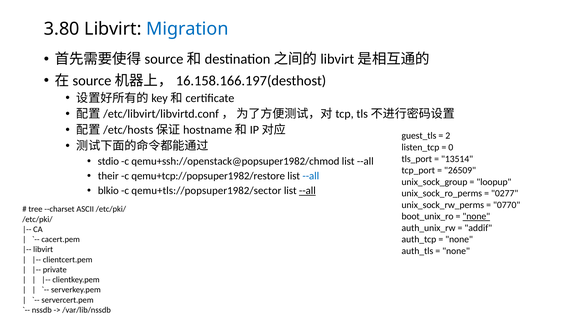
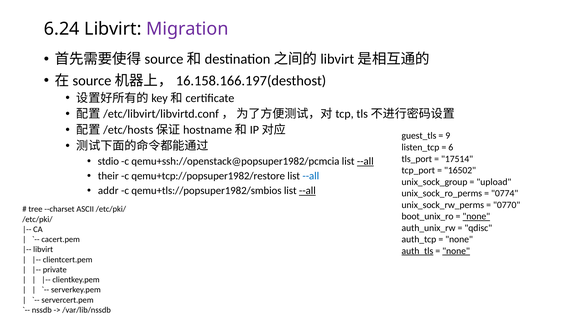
3.80: 3.80 -> 6.24
Migration colour: blue -> purple
2: 2 -> 9
0: 0 -> 6
13514: 13514 -> 17514
qemu+ssh://openstack@popsuper1982/chmod: qemu+ssh://openstack@popsuper1982/chmod -> qemu+ssh://openstack@popsuper1982/pcmcia
--all at (365, 161) underline: none -> present
26509: 26509 -> 16502
loopup: loopup -> upload
blkio: blkio -> addr
qemu+tls://popsuper1982/sector: qemu+tls://popsuper1982/sector -> qemu+tls://popsuper1982/smbios
0277: 0277 -> 0774
addif: addif -> qdisc
auth_tls underline: none -> present
none at (456, 251) underline: none -> present
